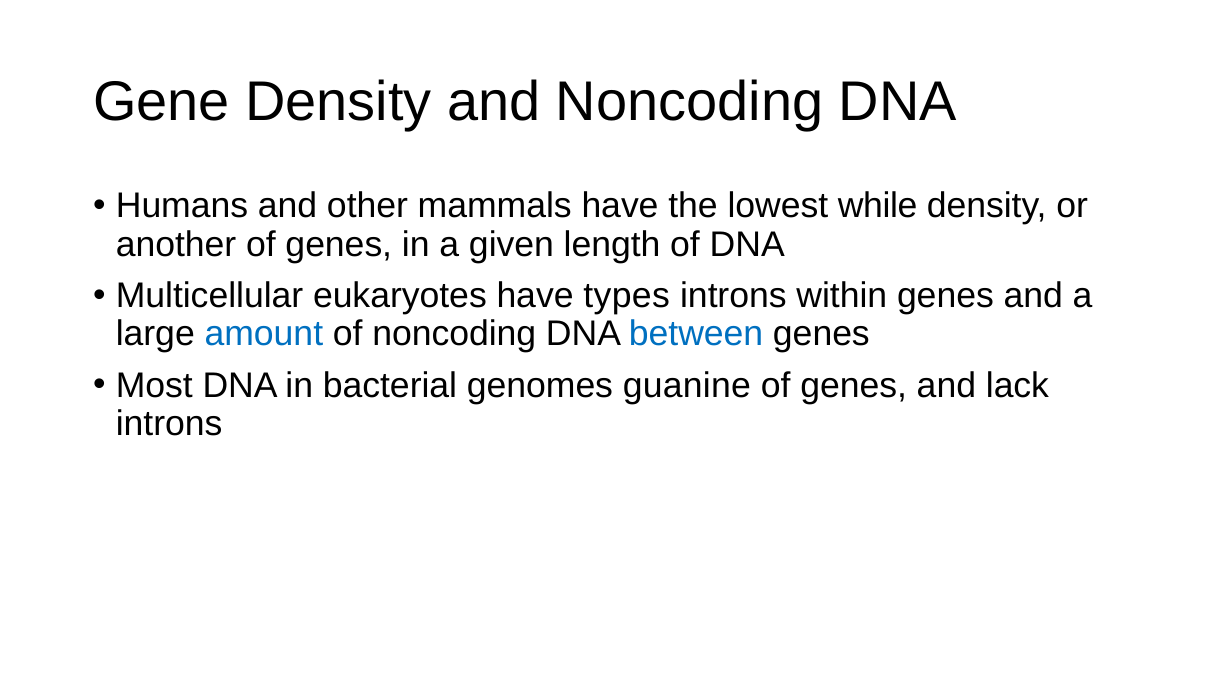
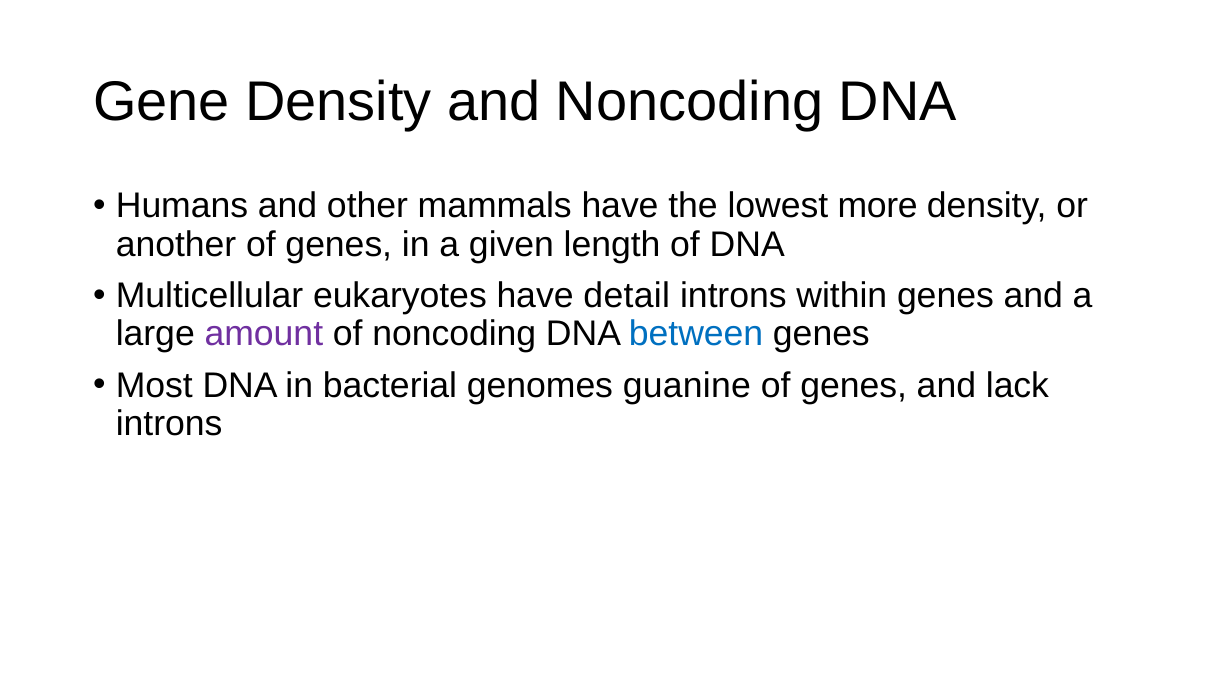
while: while -> more
types: types -> detail
amount colour: blue -> purple
